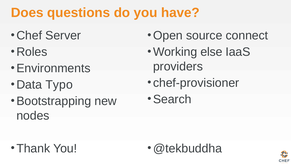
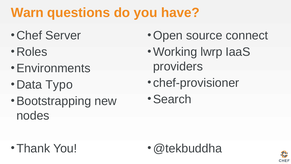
Does: Does -> Warn
else: else -> lwrp
